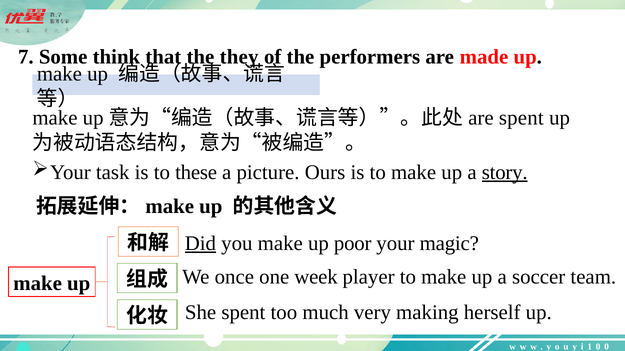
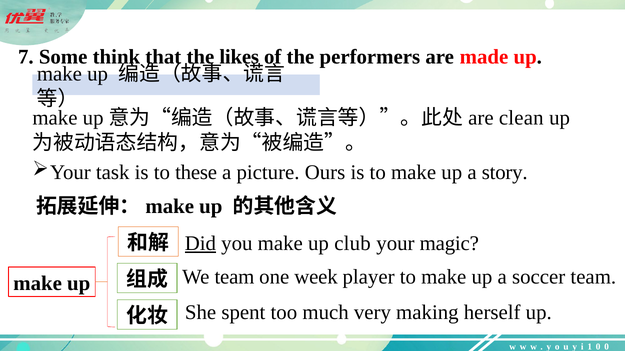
they: they -> likes
are spent: spent -> clean
story underline: present -> none
poor: poor -> club
We once: once -> team
